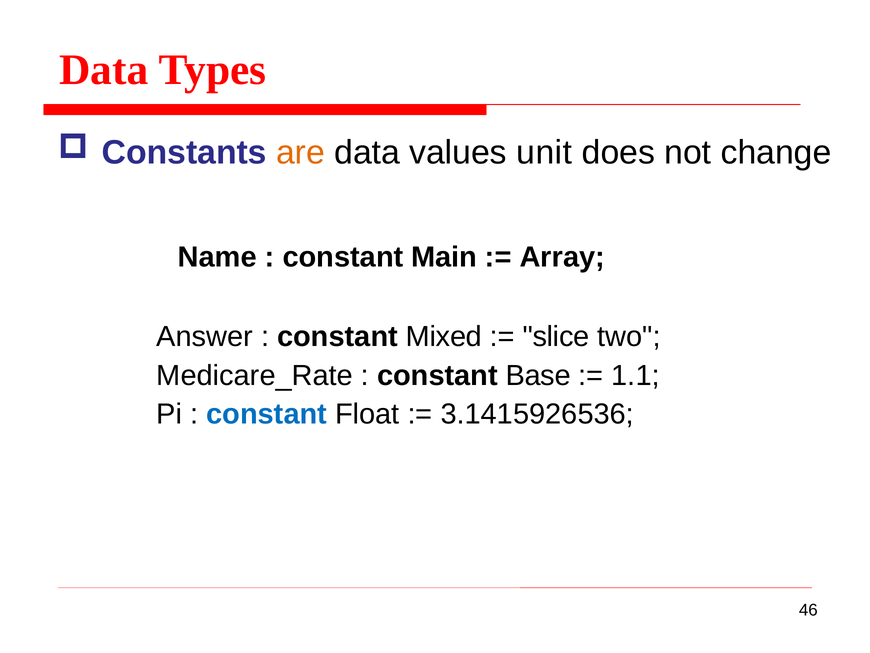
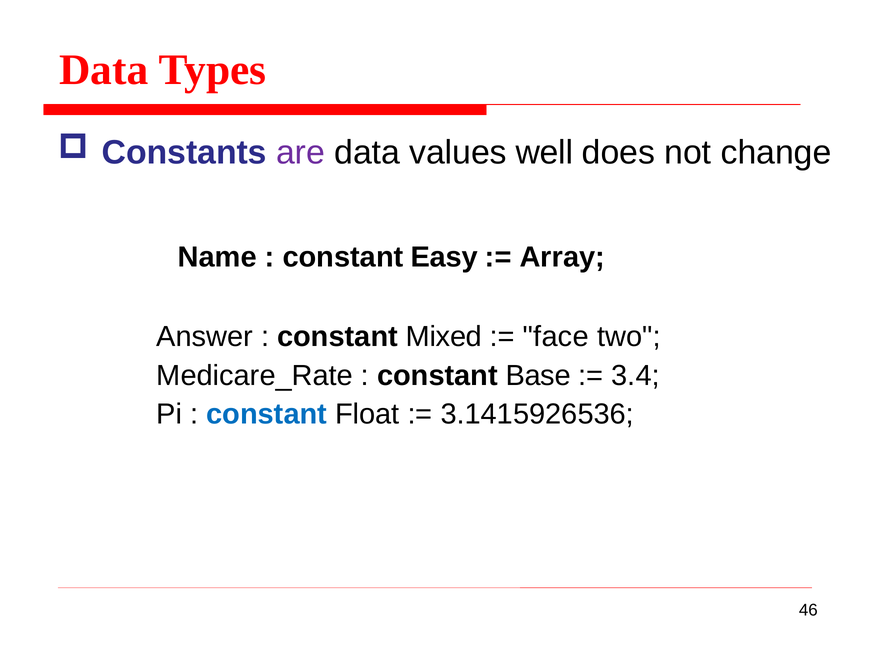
are colour: orange -> purple
unit: unit -> well
Main: Main -> Easy
slice: slice -> face
1.1: 1.1 -> 3.4
